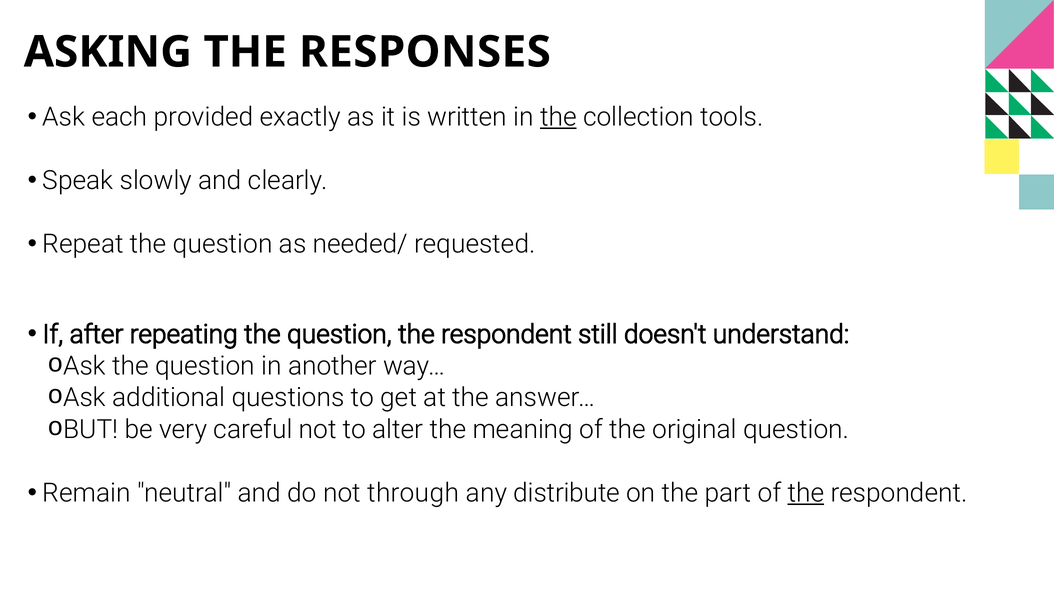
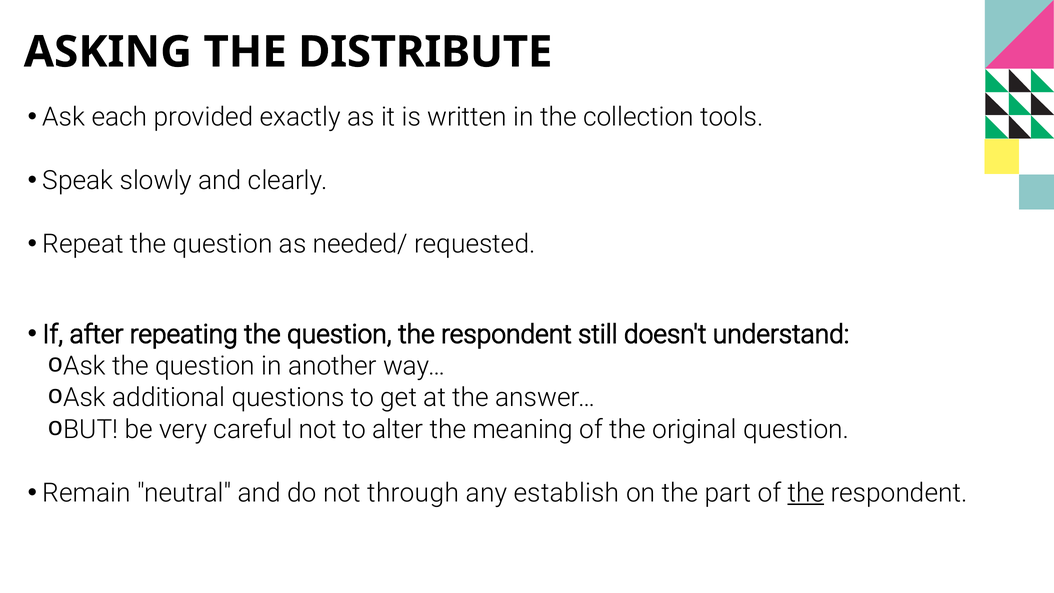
RESPONSES: RESPONSES -> DISTRIBUTE
the at (558, 117) underline: present -> none
distribute: distribute -> establish
